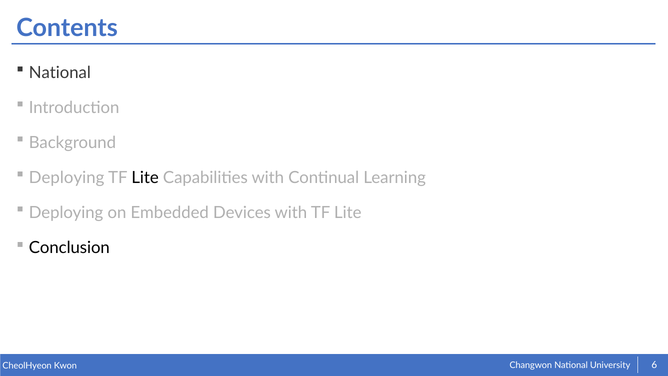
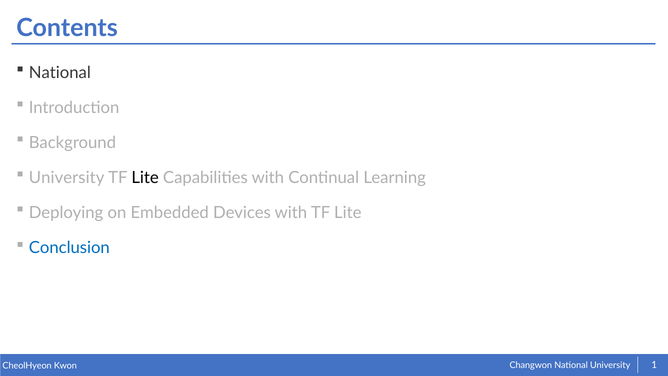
Deploying at (67, 178): Deploying -> University
Conclusion colour: black -> blue
6: 6 -> 1
